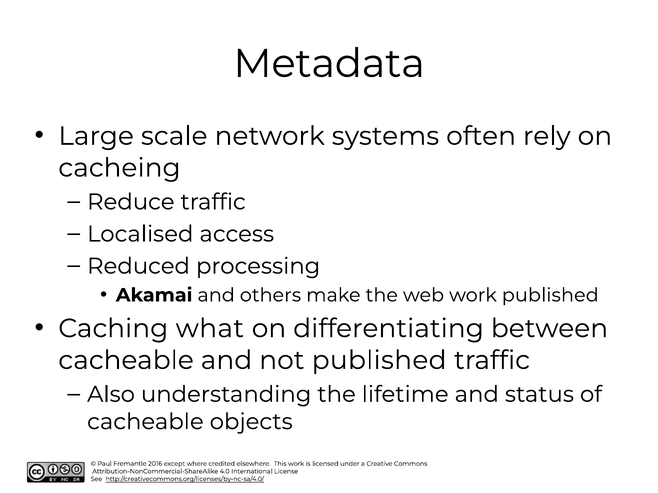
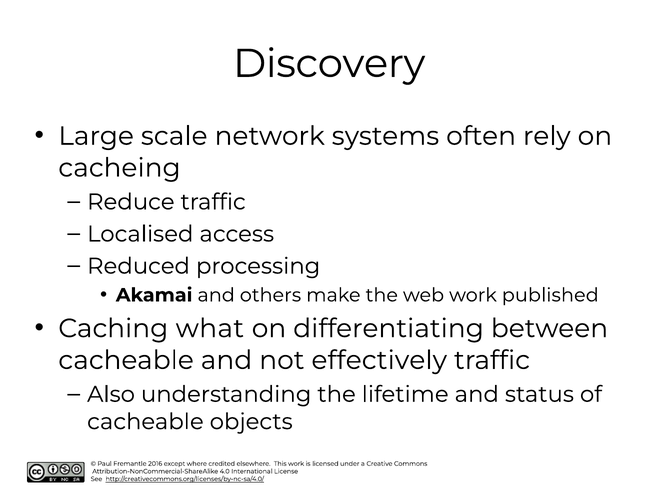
Metadata: Metadata -> Discovery
not published: published -> effectively
